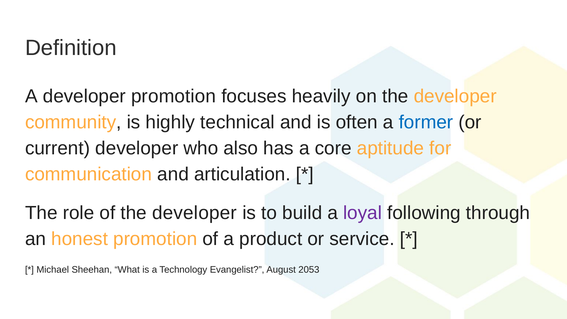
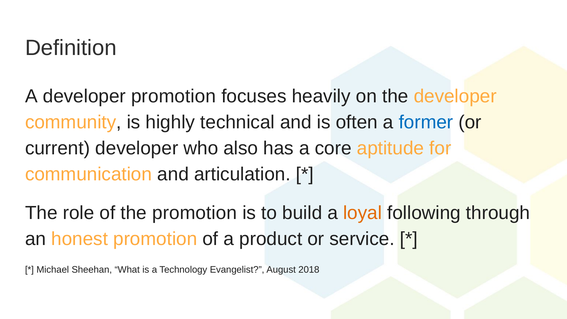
of the developer: developer -> promotion
loyal colour: purple -> orange
2053: 2053 -> 2018
